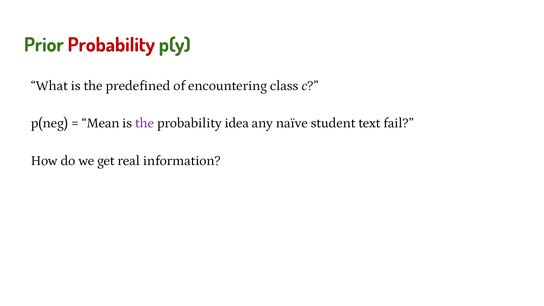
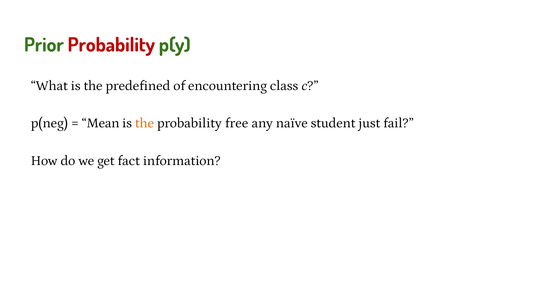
the at (144, 123) colour: purple -> orange
idea: idea -> free
text: text -> just
real: real -> fact
